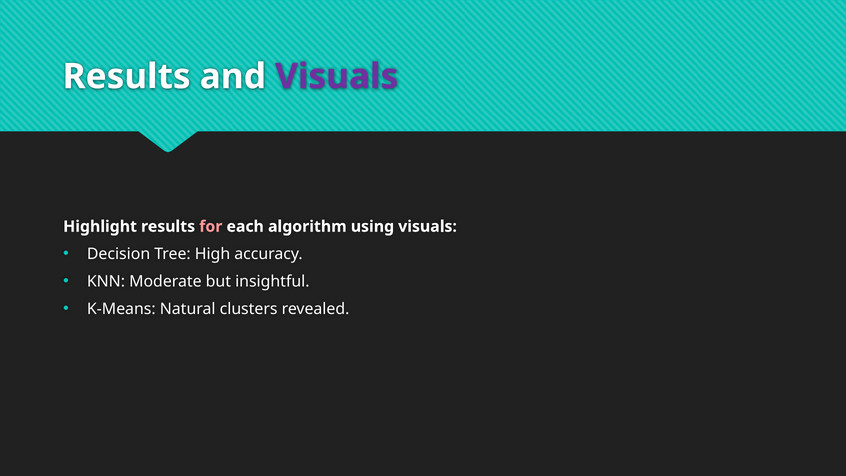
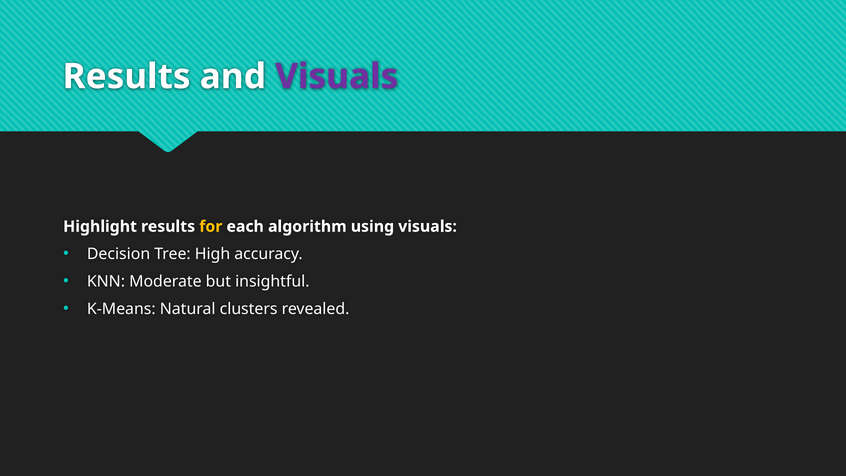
for colour: pink -> yellow
